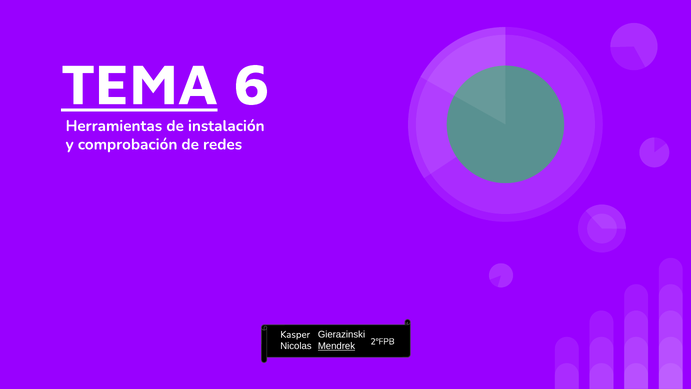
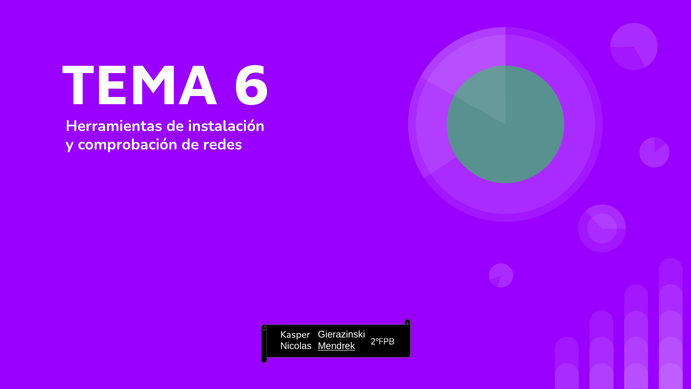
TEMA underline: present -> none
